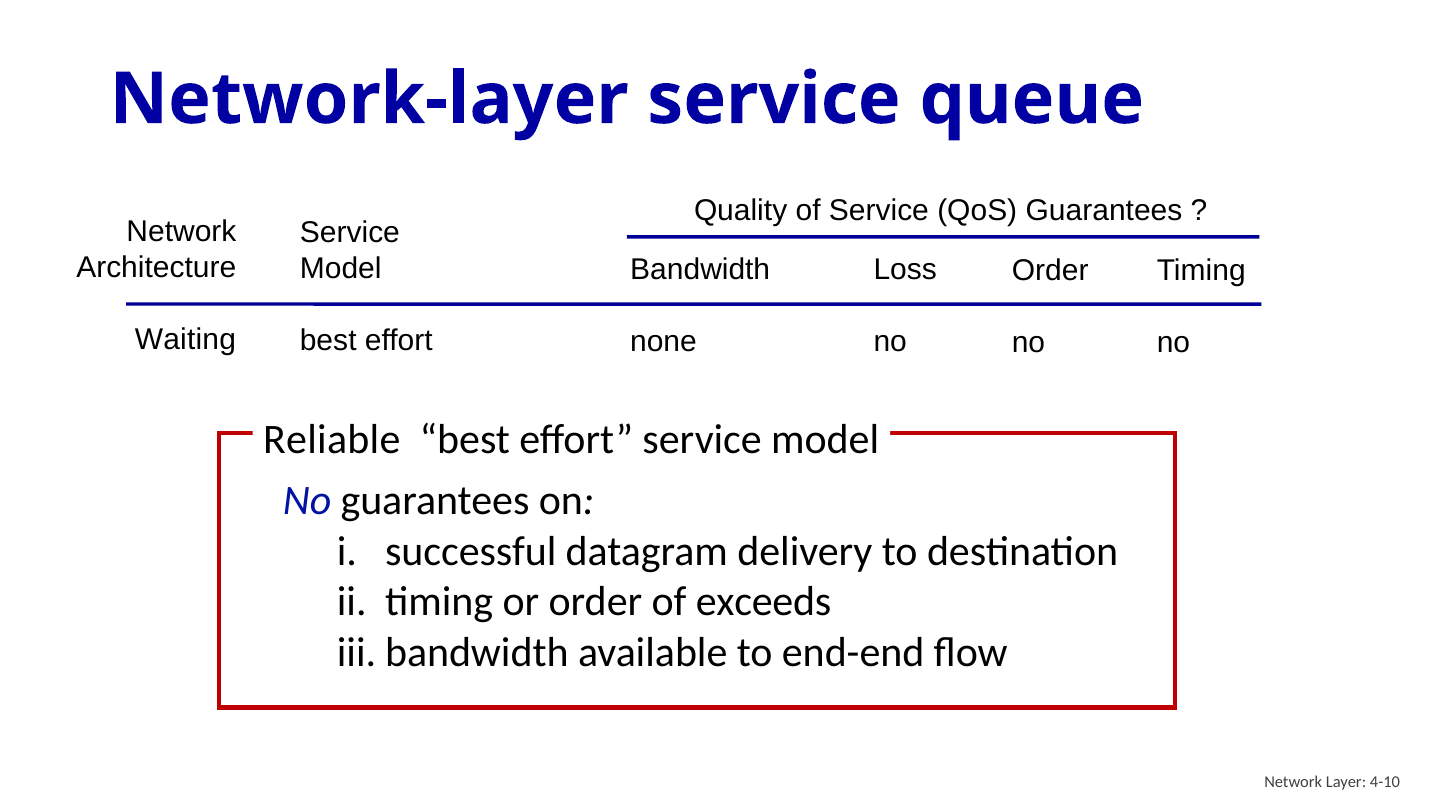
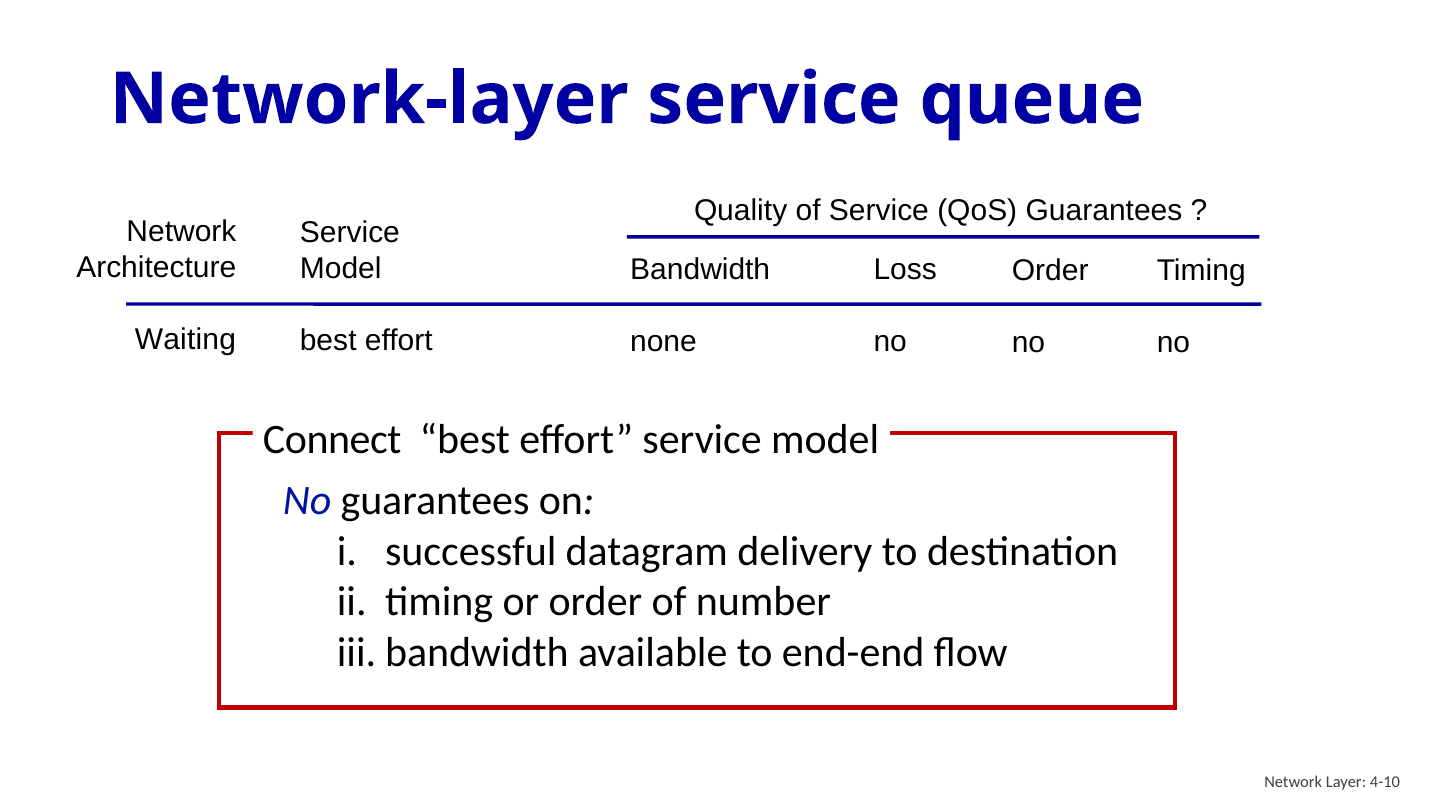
Reliable: Reliable -> Connect
exceeds: exceeds -> number
